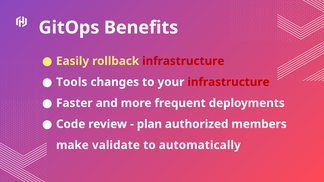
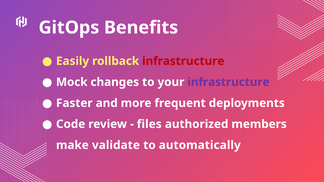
Tools: Tools -> Mock
infrastructure at (228, 82) colour: red -> purple
plan: plan -> files
